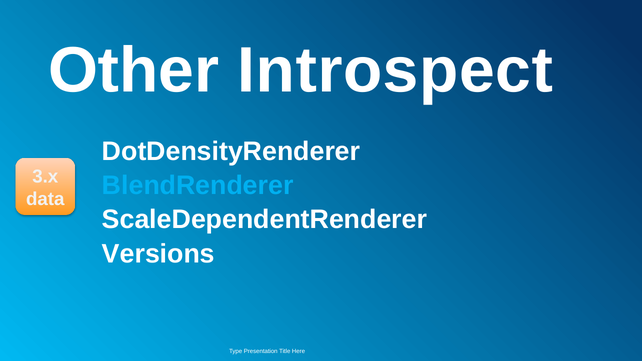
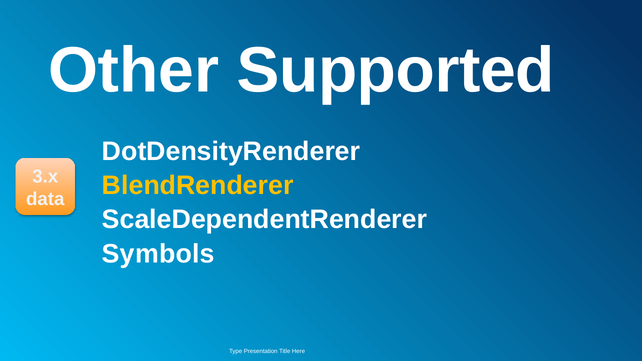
Introspect: Introspect -> Supported
BlendRenderer colour: light blue -> yellow
Versions: Versions -> Symbols
